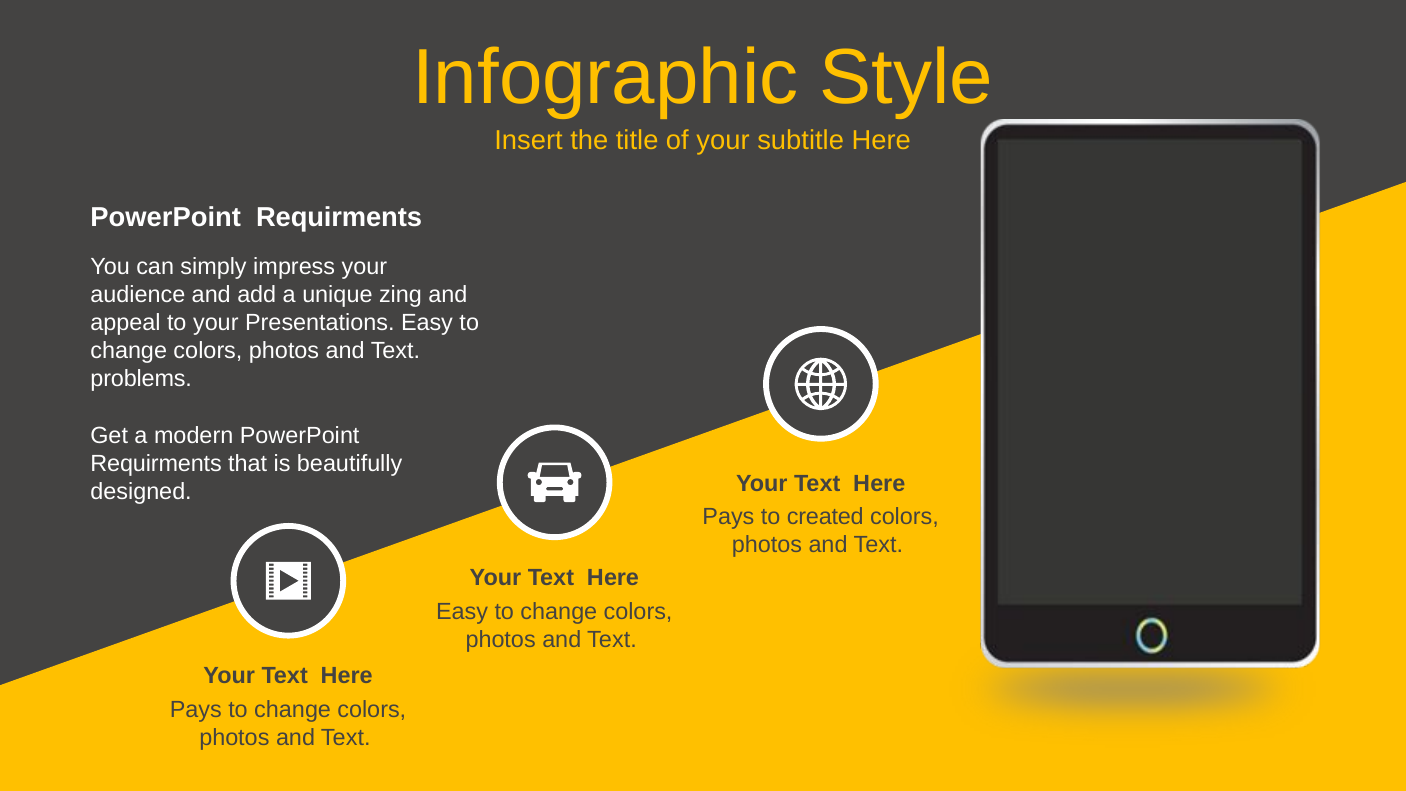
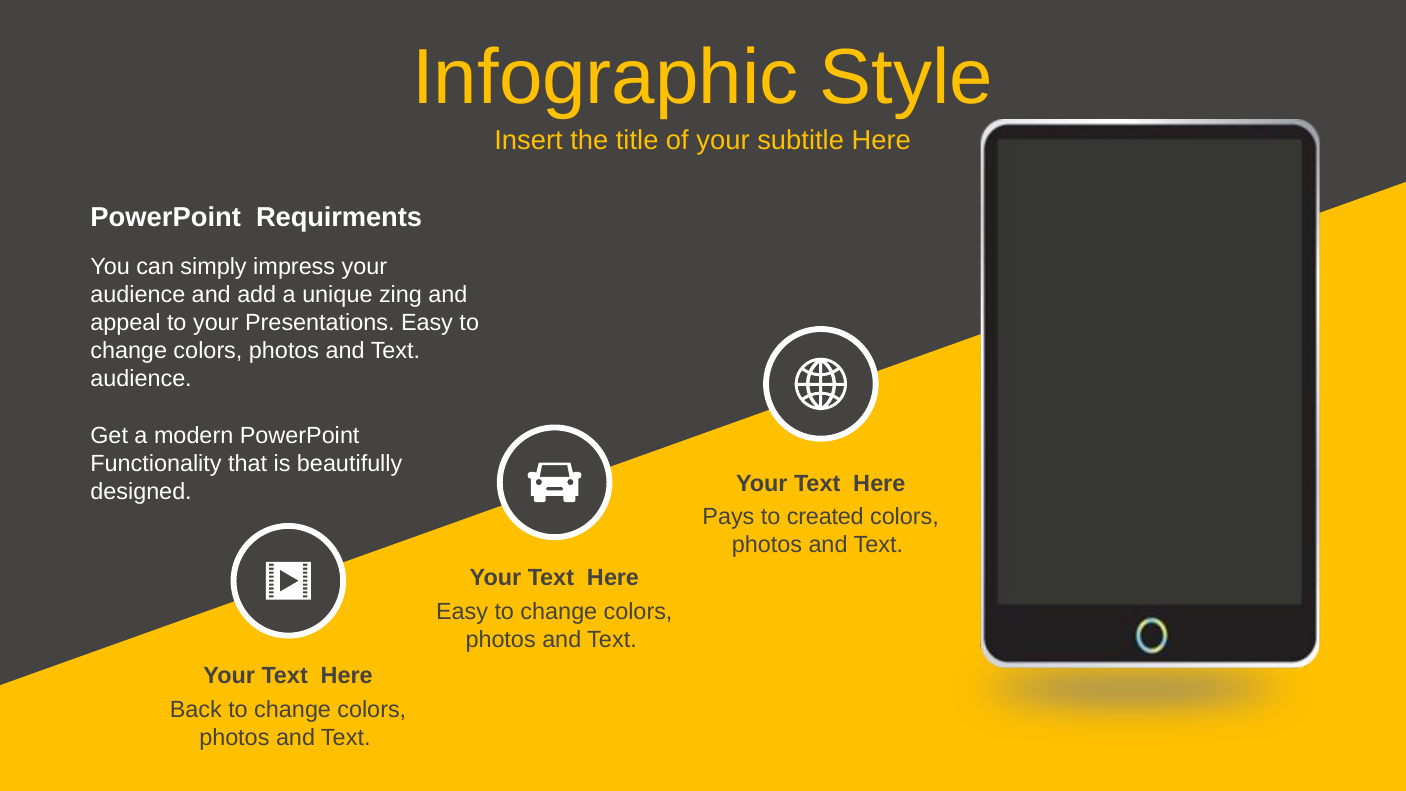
problems at (141, 379): problems -> audience
Requirments at (156, 463): Requirments -> Functionality
Pays at (196, 709): Pays -> Back
